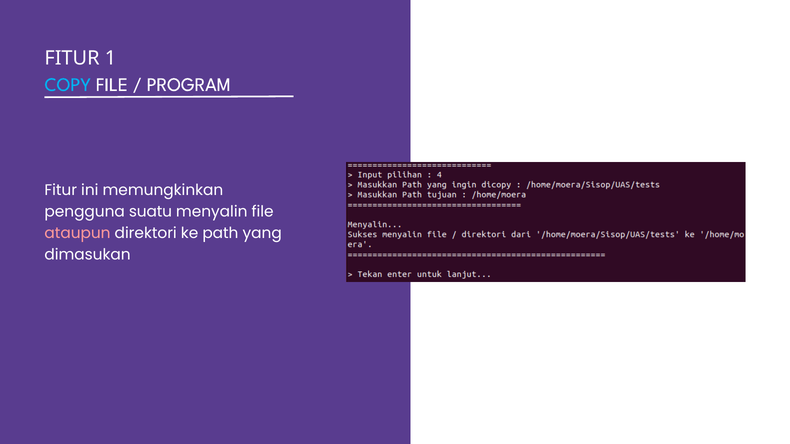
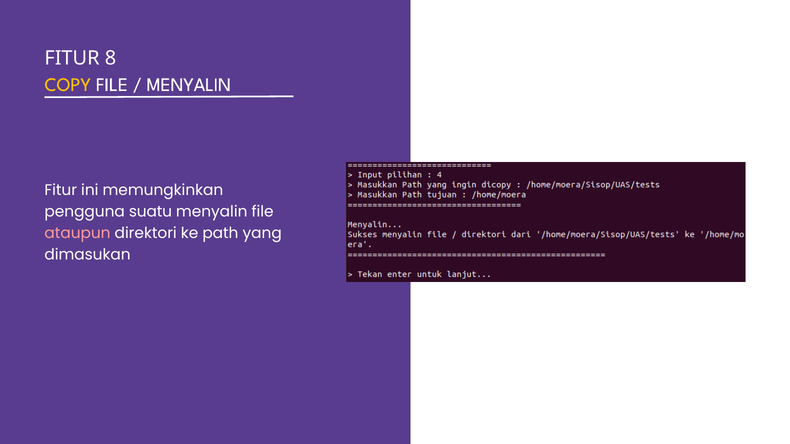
1: 1 -> 8
COPY colour: light blue -> yellow
PROGRAM at (189, 85): PROGRAM -> MENYALIN
